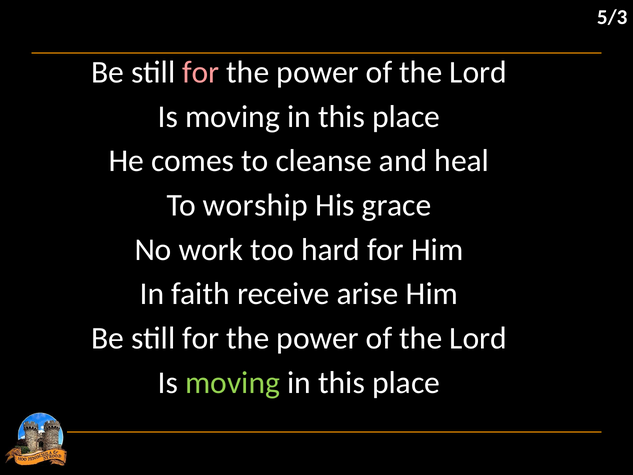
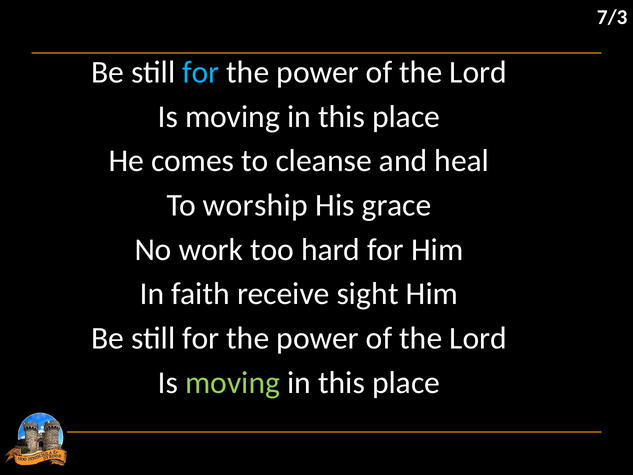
5/3: 5/3 -> 7/3
for at (201, 72) colour: pink -> light blue
arise: arise -> sight
